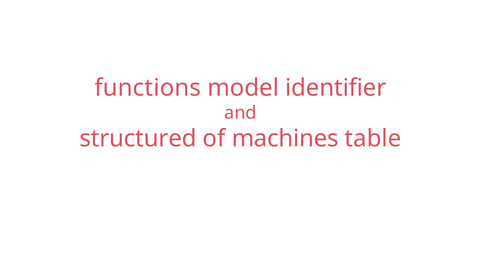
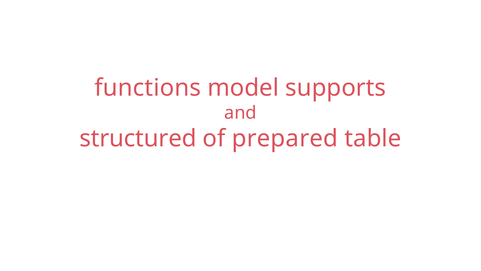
identifier: identifier -> supports
machines: machines -> prepared
